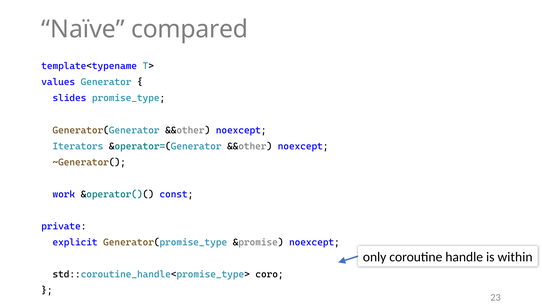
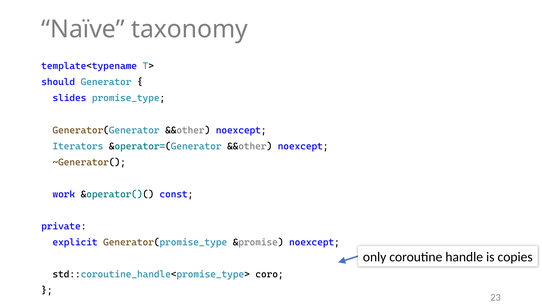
compared: compared -> taxonomy
values: values -> should
within: within -> copies
